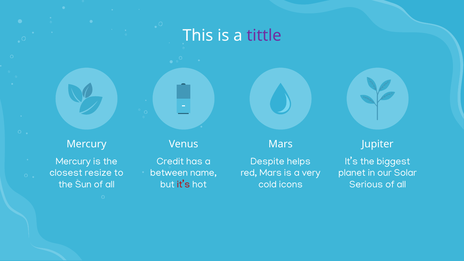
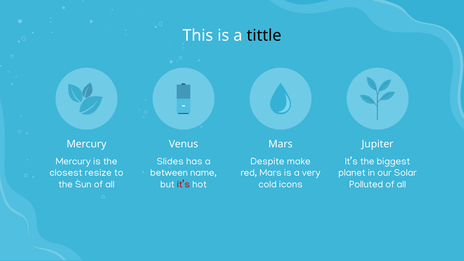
tittle colour: purple -> black
Credit: Credit -> Slides
helps: helps -> make
Serious: Serious -> Polluted
